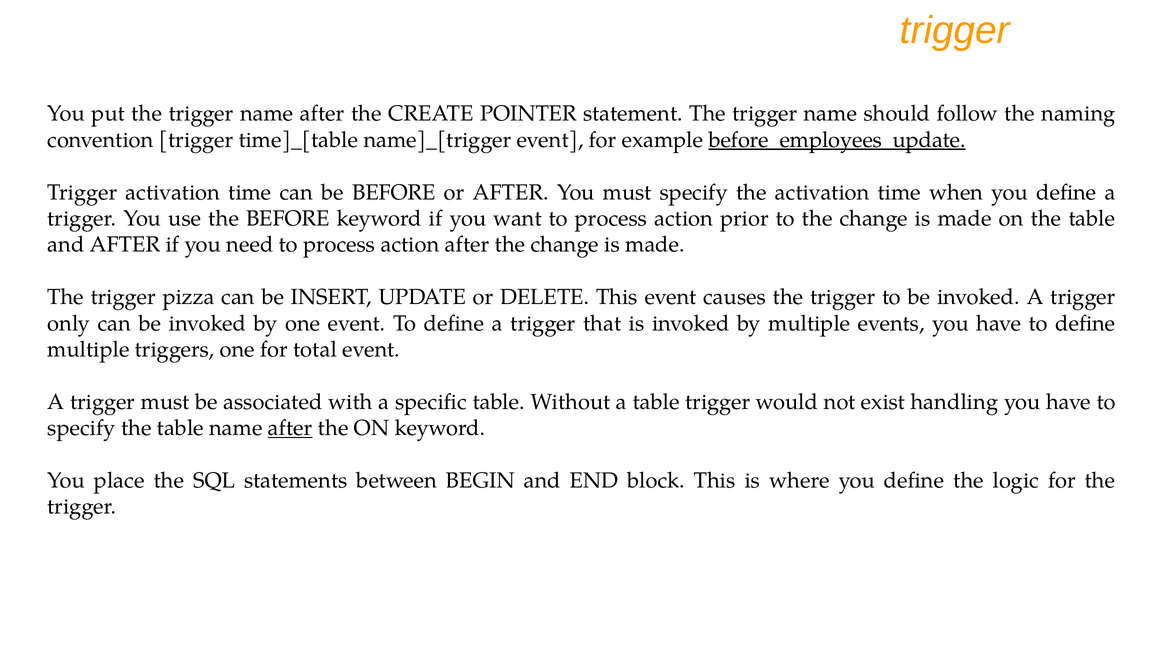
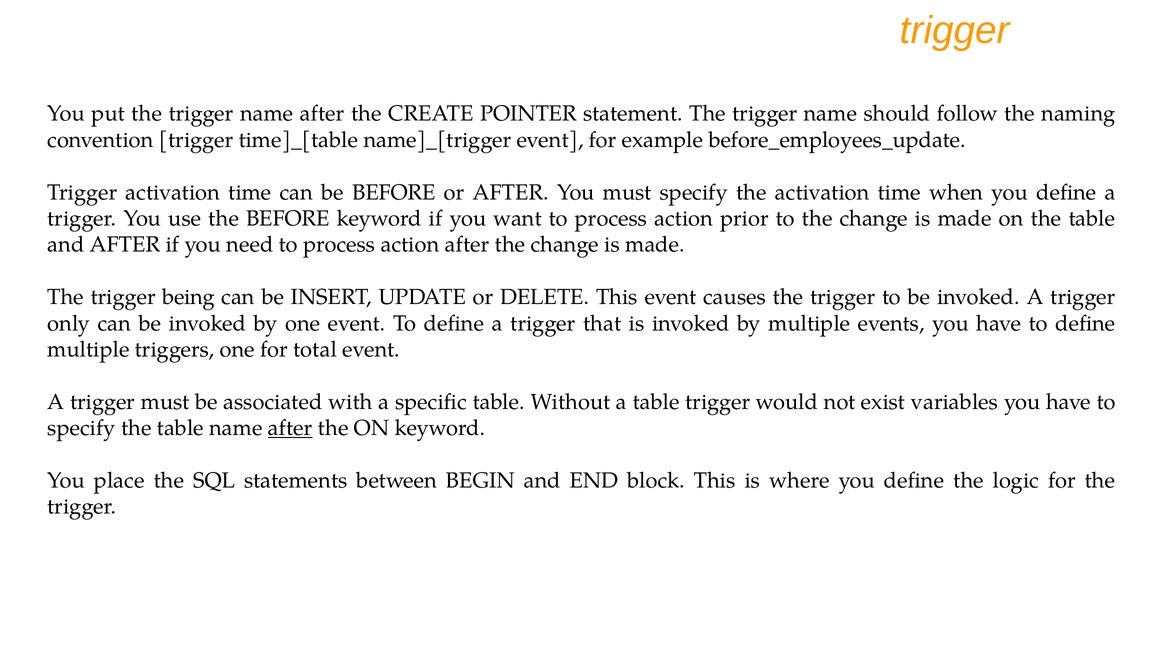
before_employees_update underline: present -> none
pizza: pizza -> being
handling: handling -> variables
